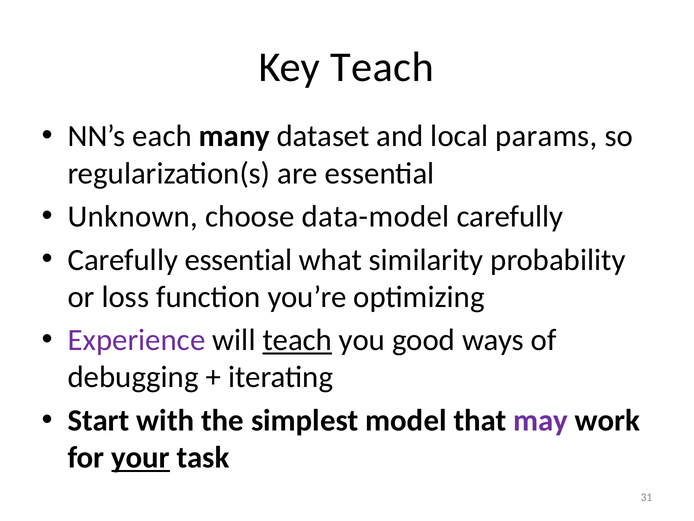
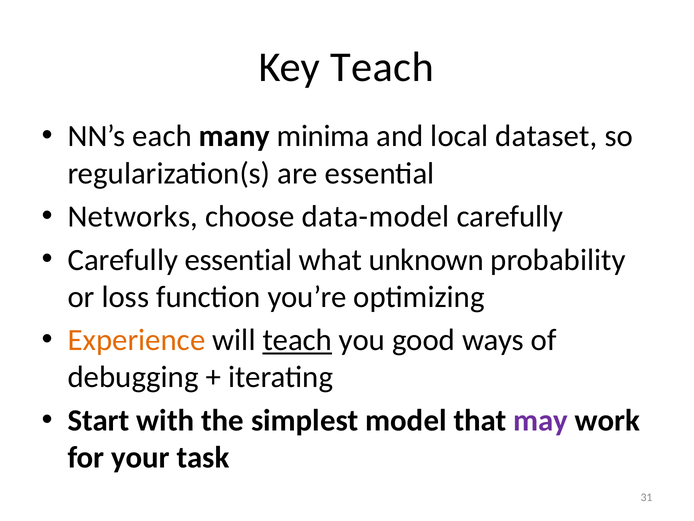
dataset: dataset -> minima
params: params -> dataset
Unknown: Unknown -> Networks
similarity: similarity -> unknown
Experience colour: purple -> orange
your underline: present -> none
